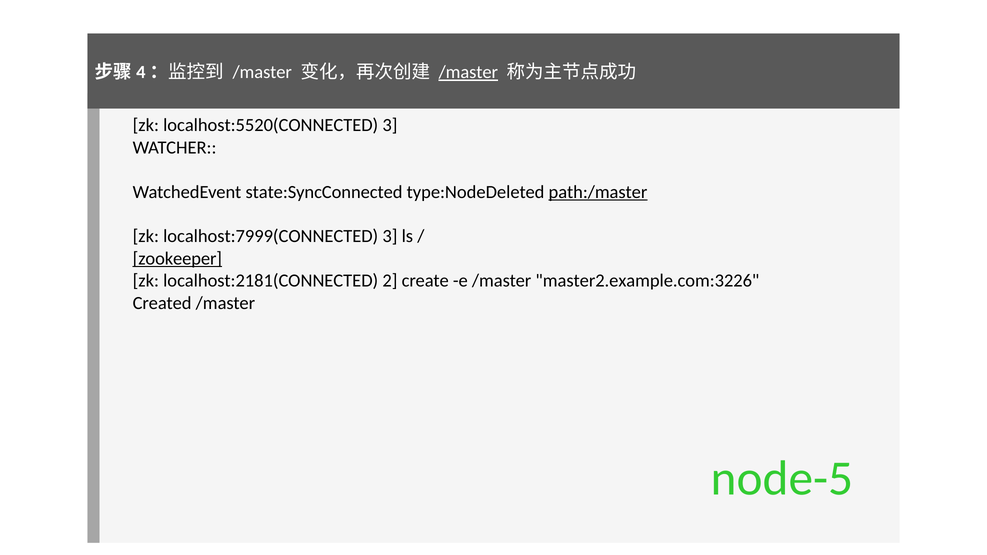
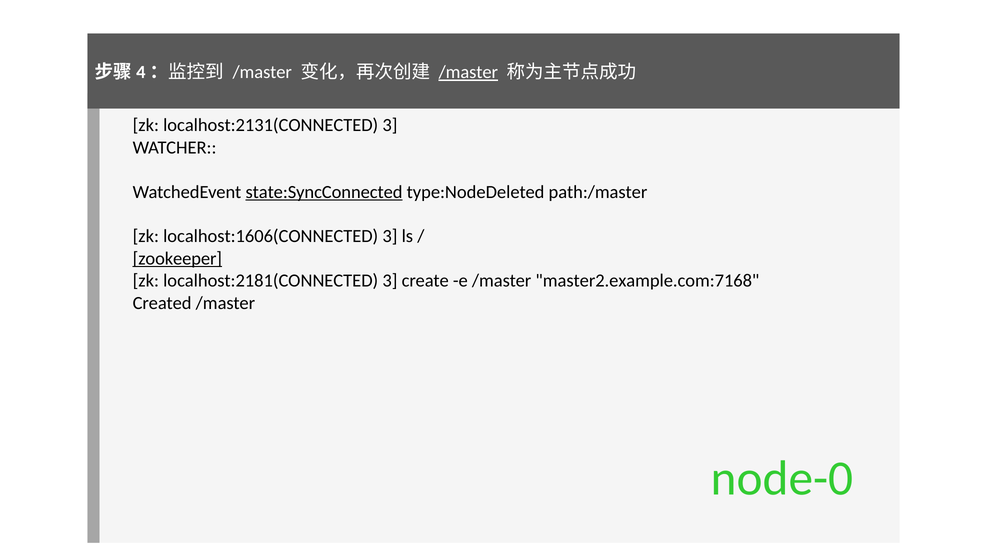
localhost:5520(CONNECTED: localhost:5520(CONNECTED -> localhost:2131(CONNECTED
state:SyncConnected underline: none -> present
path:/master underline: present -> none
localhost:7999(CONNECTED: localhost:7999(CONNECTED -> localhost:1606(CONNECTED
localhost:2181(CONNECTED 2: 2 -> 3
master2.example.com:3226: master2.example.com:3226 -> master2.example.com:7168
node-5: node-5 -> node-0
